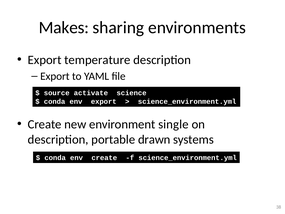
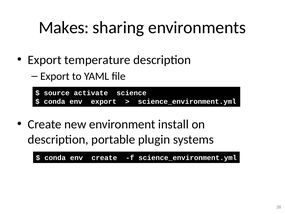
single: single -> install
drawn: drawn -> plugin
